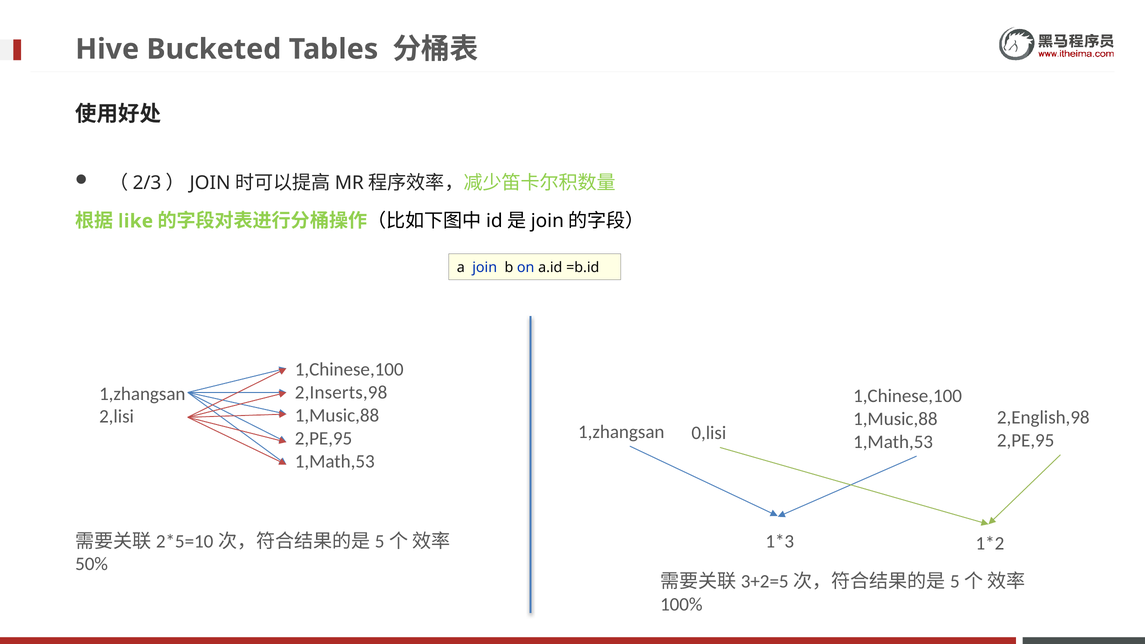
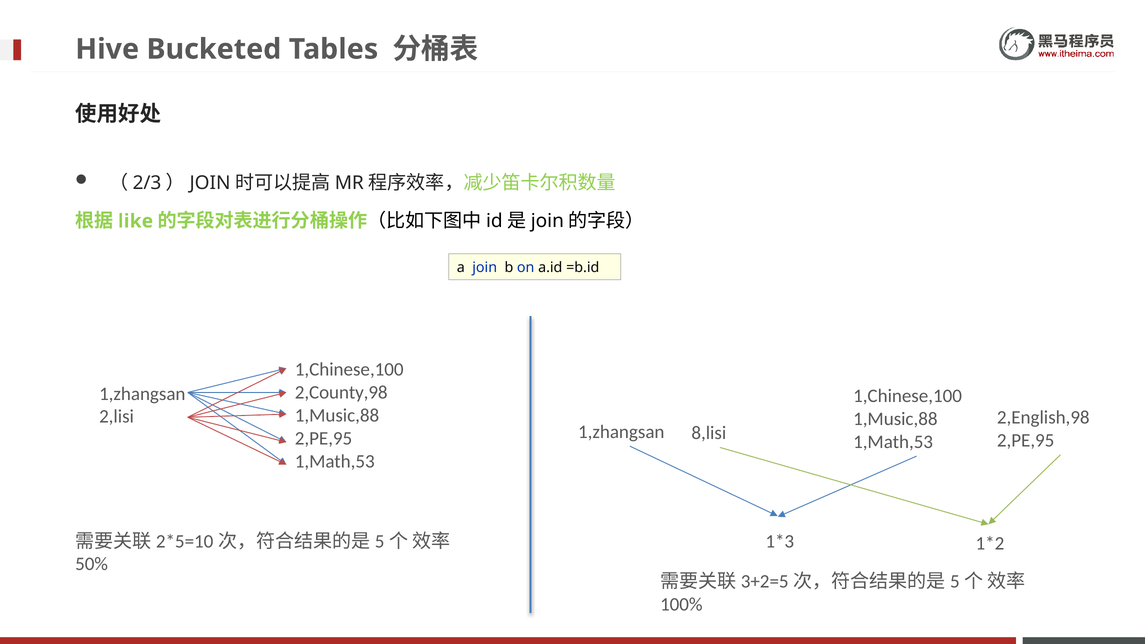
2,Inserts,98: 2,Inserts,98 -> 2,County,98
0,lisi: 0,lisi -> 8,lisi
